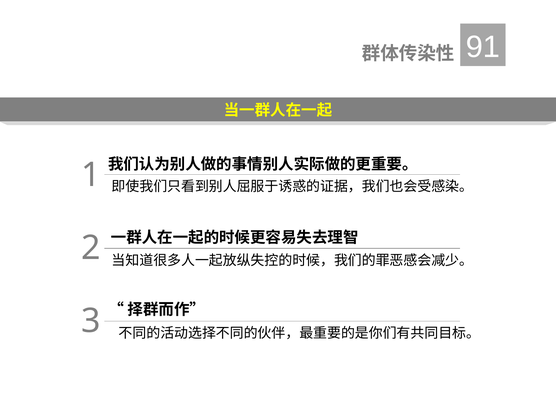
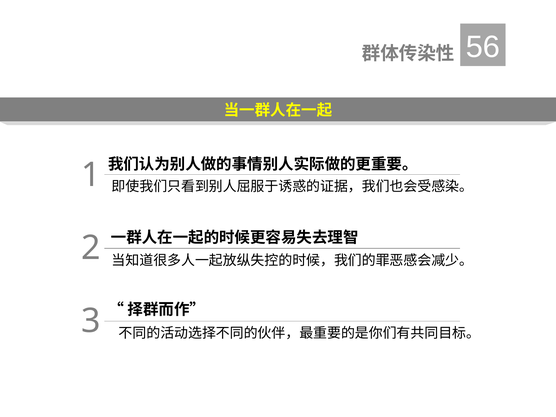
91: 91 -> 56
